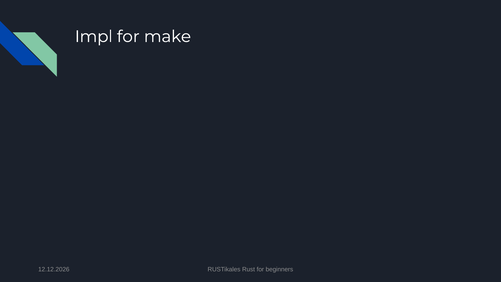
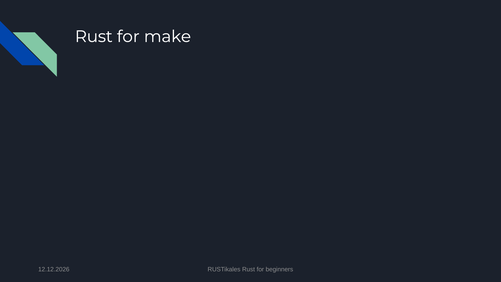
Impl at (94, 37): Impl -> Rust
